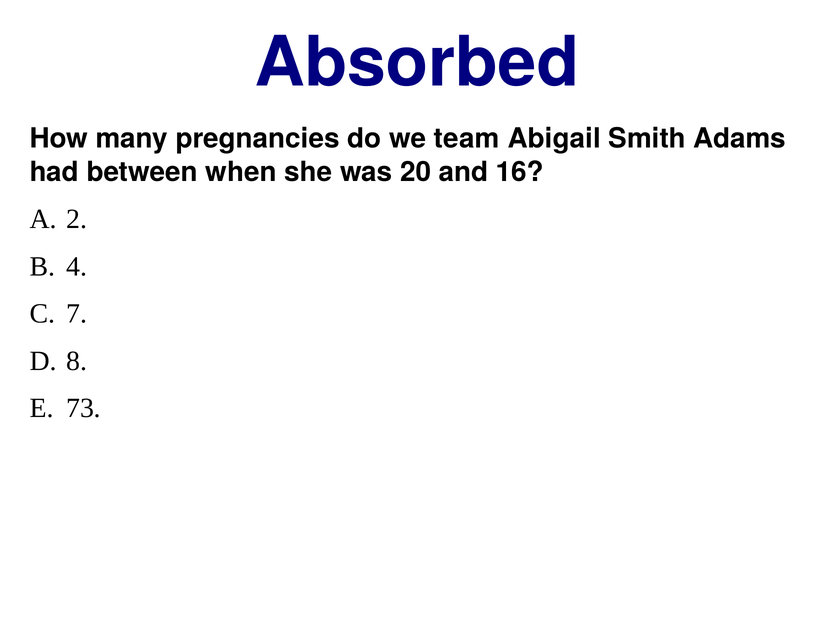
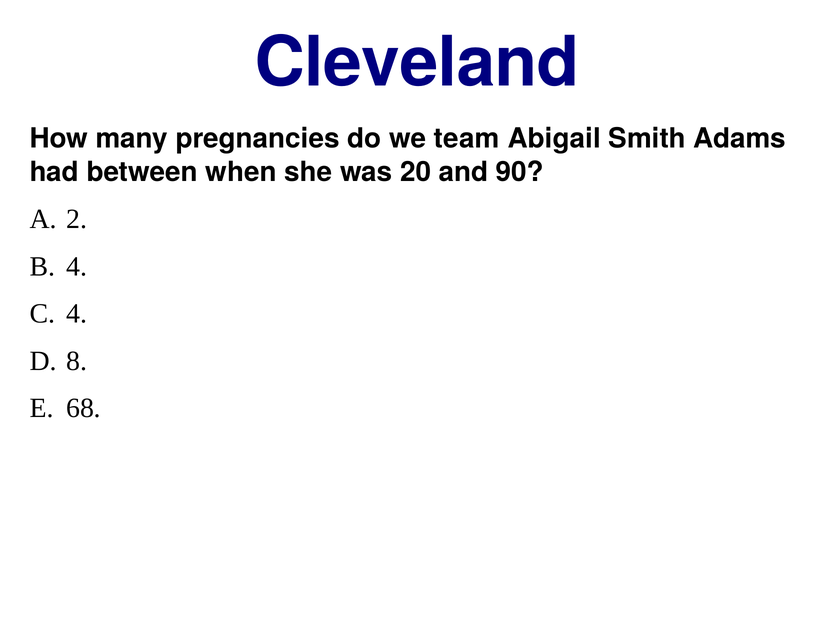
Absorbed: Absorbed -> Cleveland
16: 16 -> 90
7 at (77, 314): 7 -> 4
73: 73 -> 68
